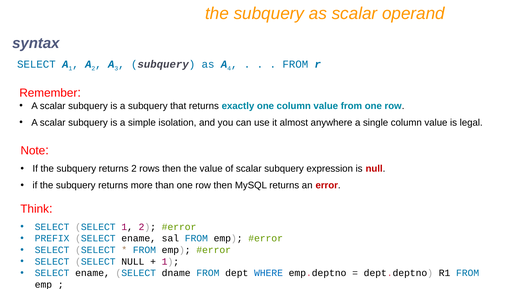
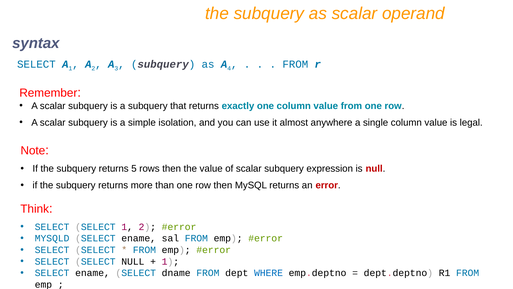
returns 2: 2 -> 5
PREFIX: PREFIX -> MYSQLD
